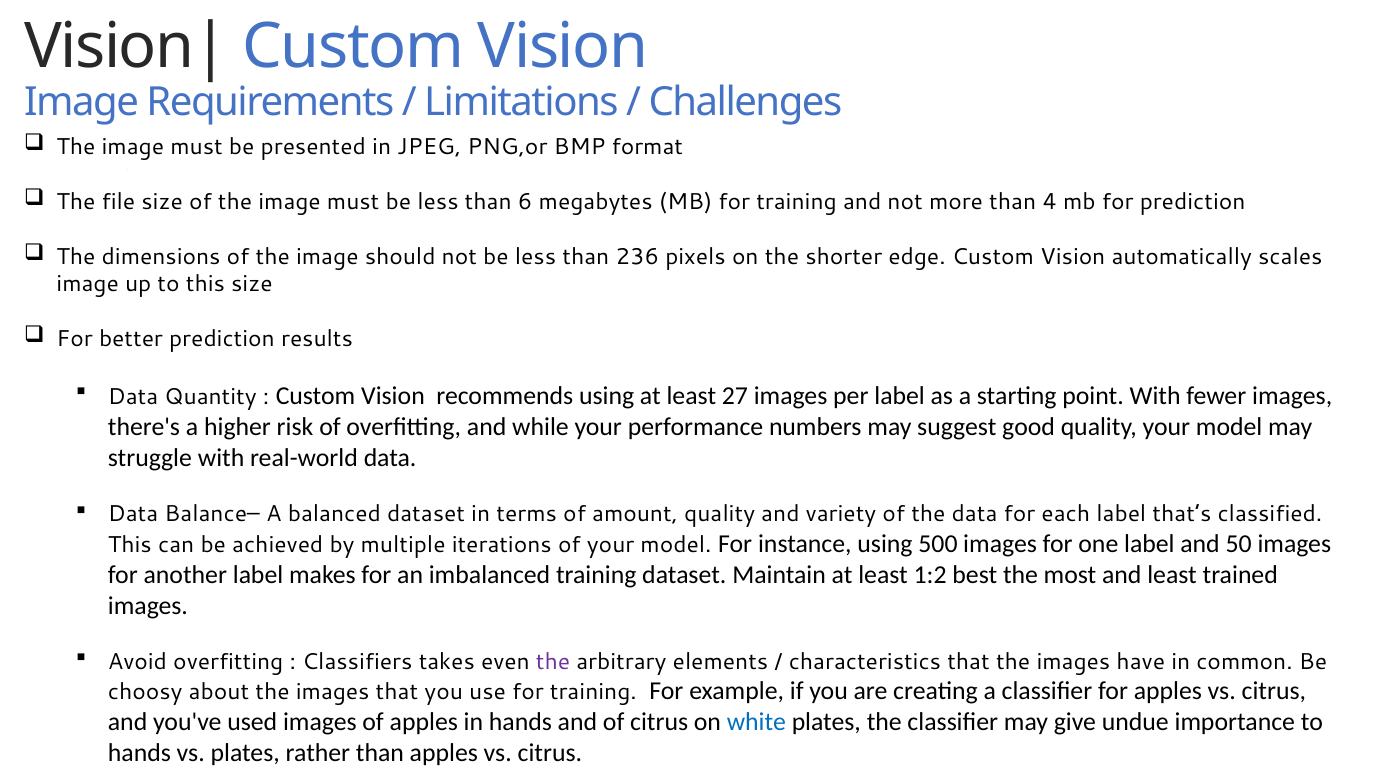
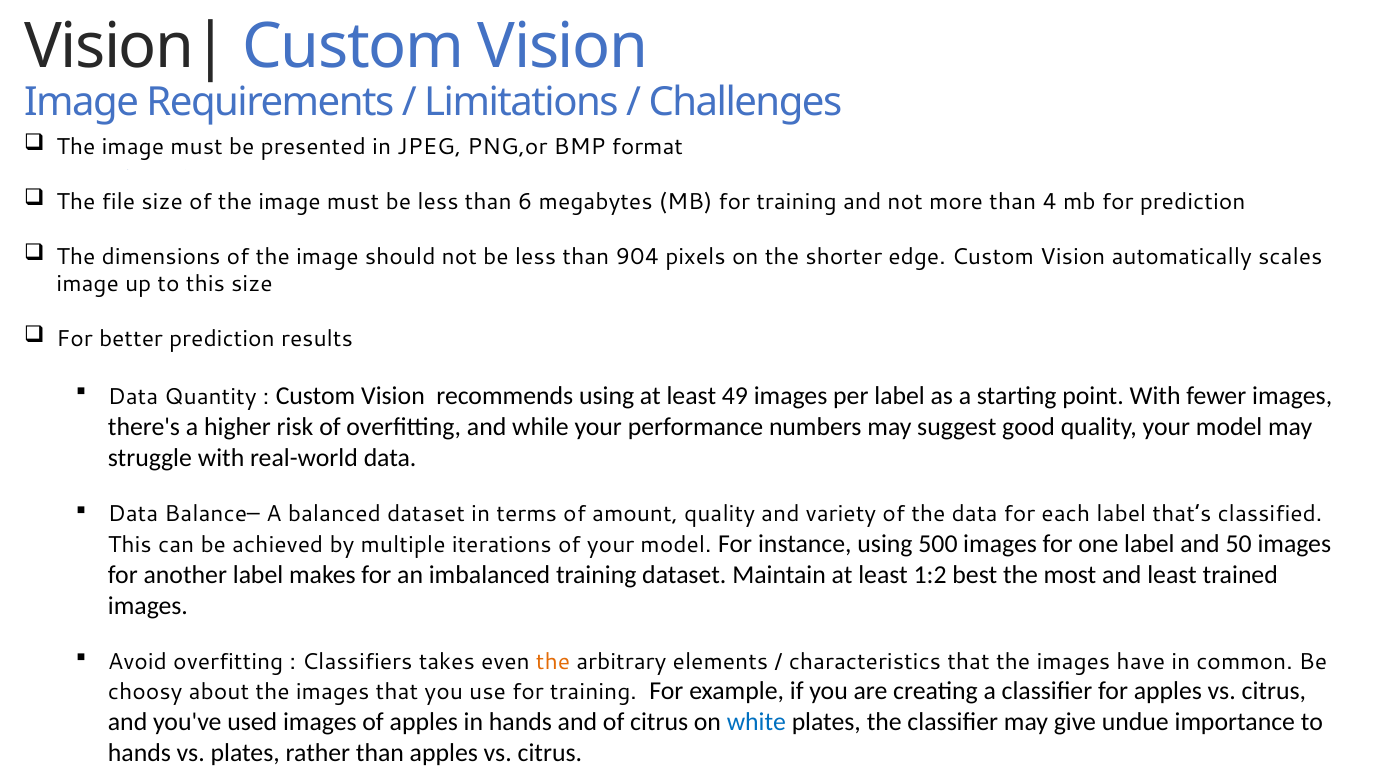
236: 236 -> 904
27: 27 -> 49
the at (553, 662) colour: purple -> orange
